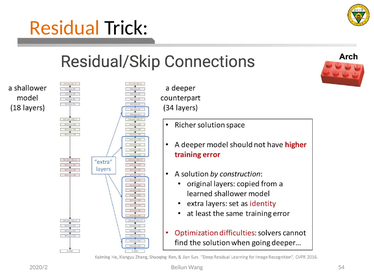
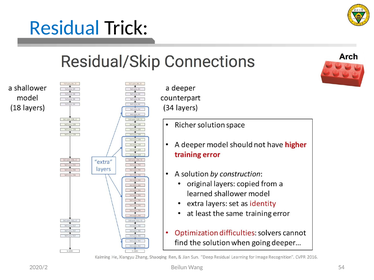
Residual colour: orange -> blue
